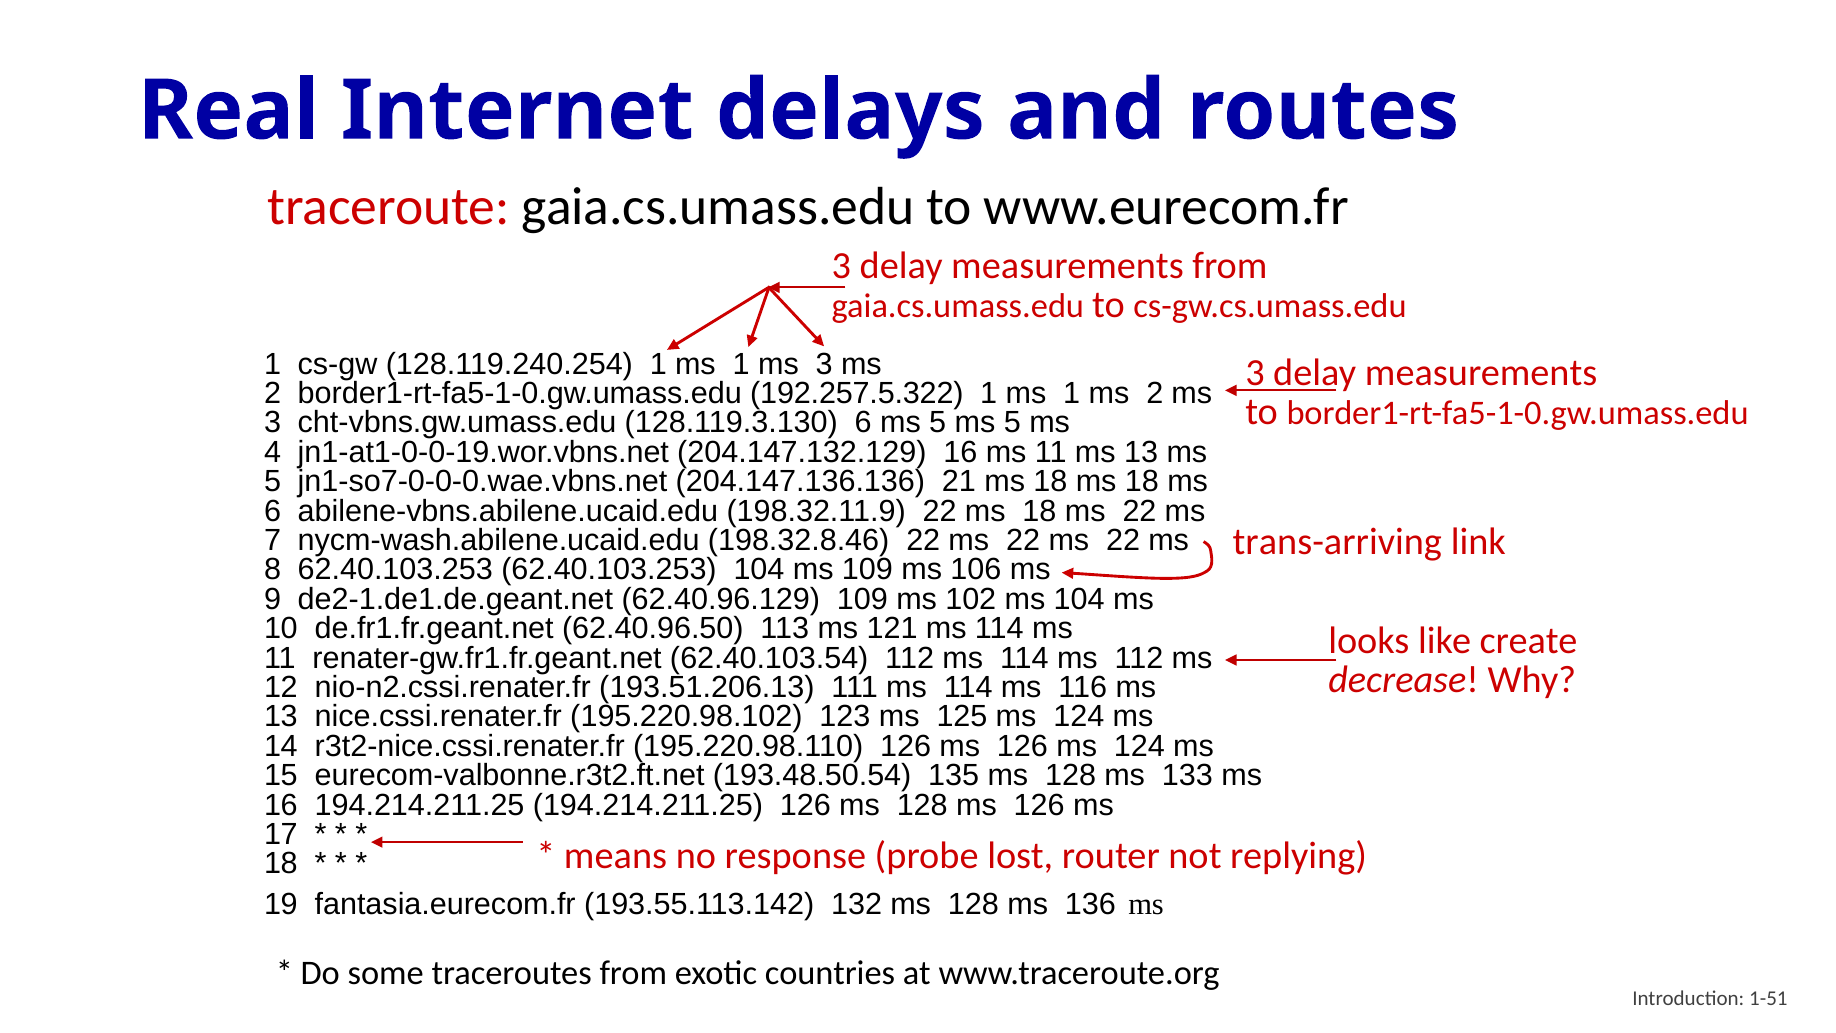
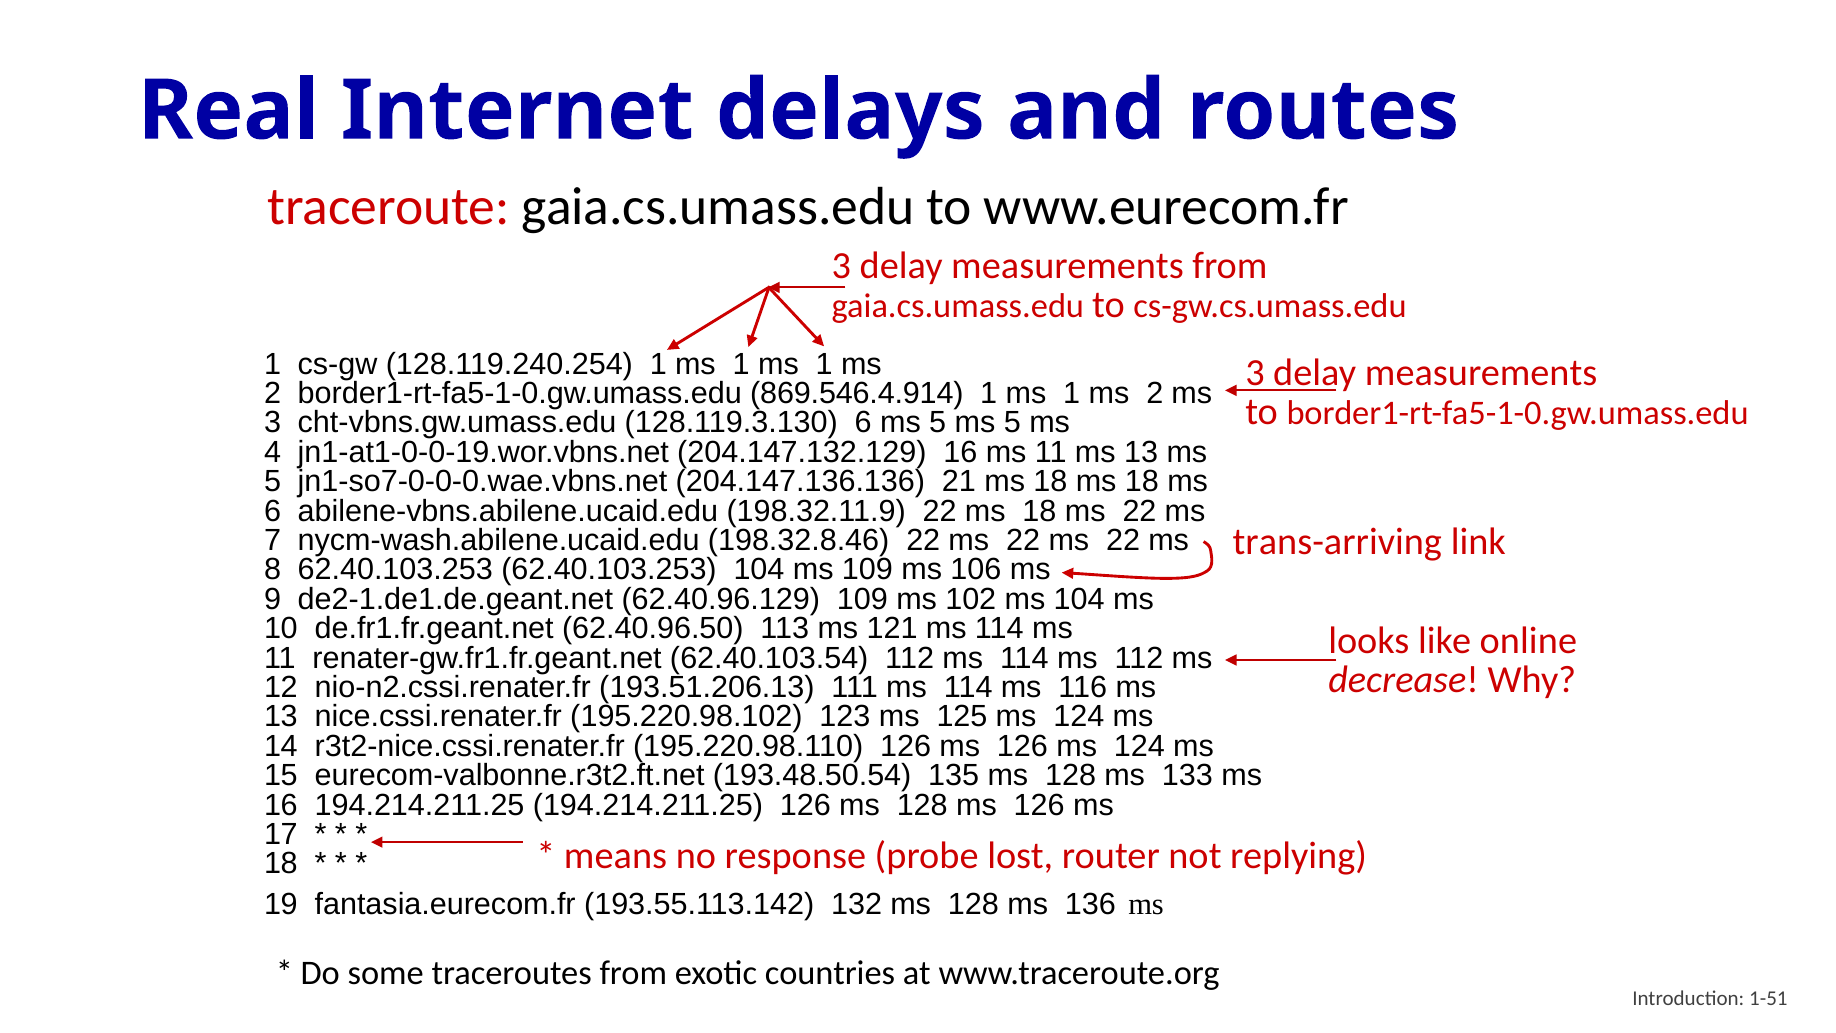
ms 1 ms 3: 3 -> 1
192.257.5.322: 192.257.5.322 -> 869.546.4.914
create: create -> online
